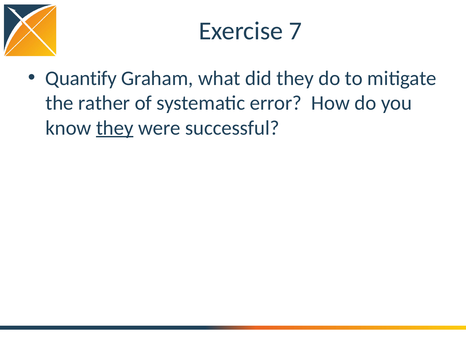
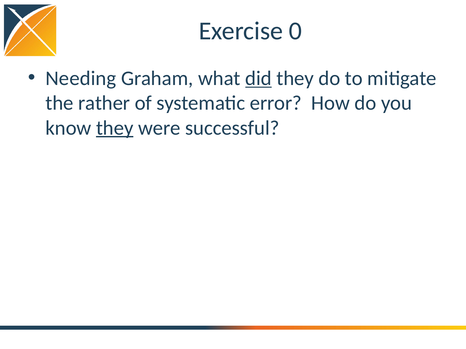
7: 7 -> 0
Quantify: Quantify -> Needing
did underline: none -> present
